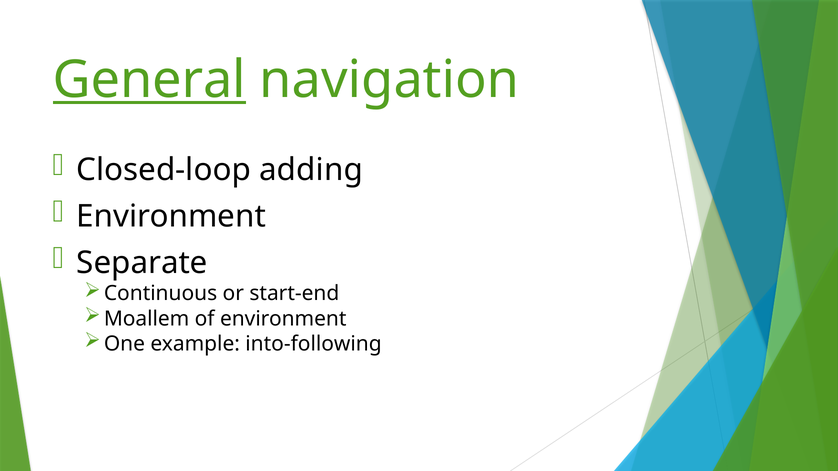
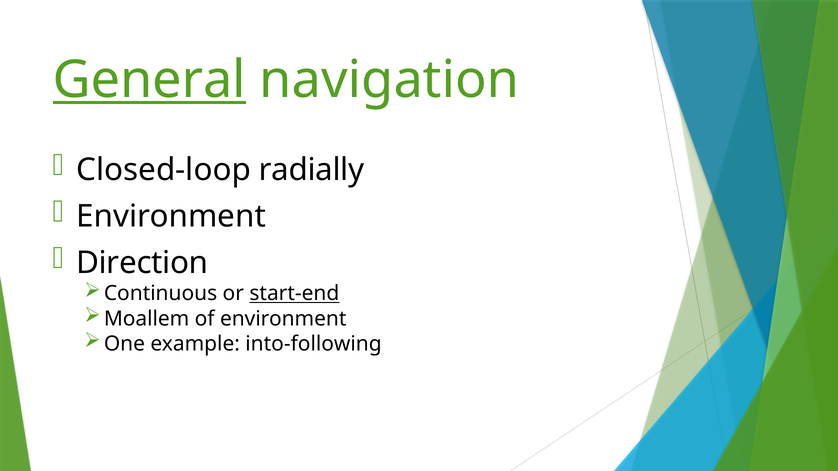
adding: adding -> radially
Separate: Separate -> Direction
start-end underline: none -> present
